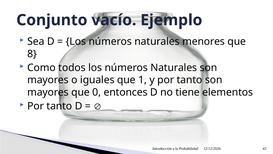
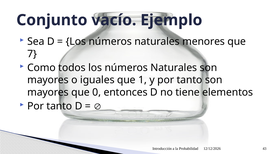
8: 8 -> 7
